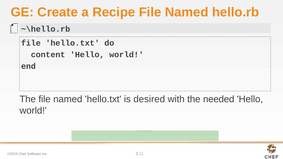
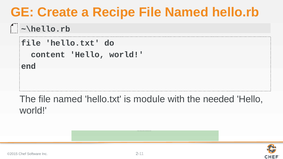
desired: desired -> module
